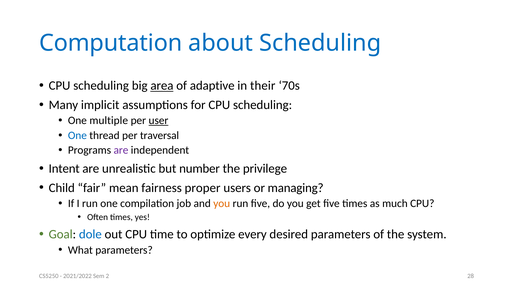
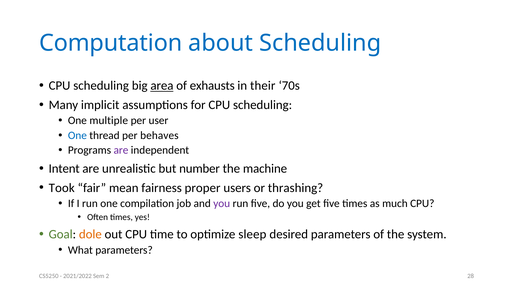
adaptive: adaptive -> exhausts
user underline: present -> none
traversal: traversal -> behaves
privilege: privilege -> machine
Child: Child -> Took
managing: managing -> thrashing
you at (222, 203) colour: orange -> purple
dole colour: blue -> orange
every: every -> sleep
